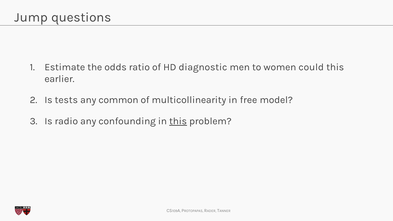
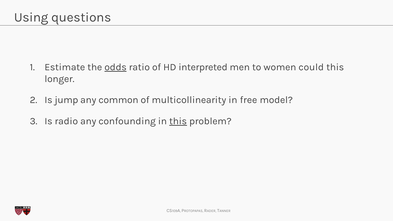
Jump: Jump -> Using
odds underline: none -> present
diagnostic: diagnostic -> interpreted
earlier: earlier -> longer
tests: tests -> jump
